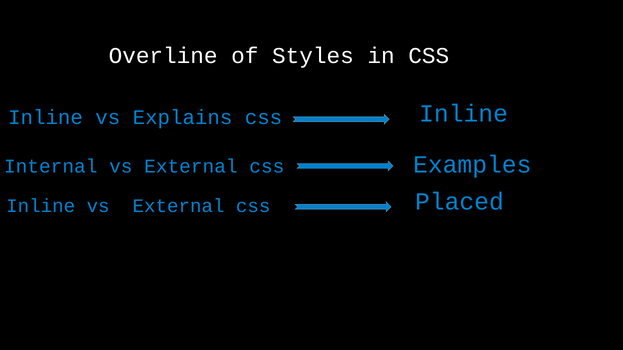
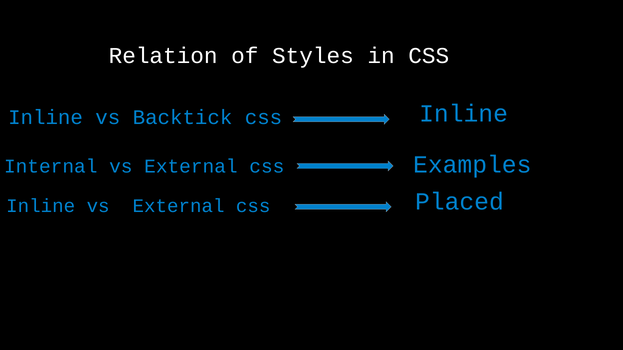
Overline: Overline -> Relation
Explains: Explains -> Backtick
